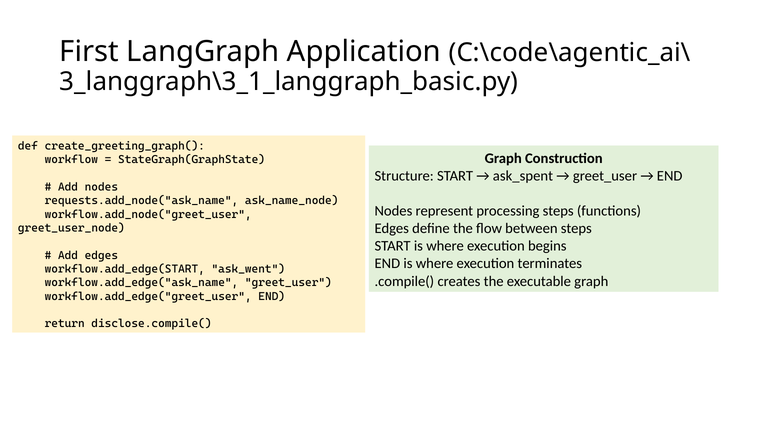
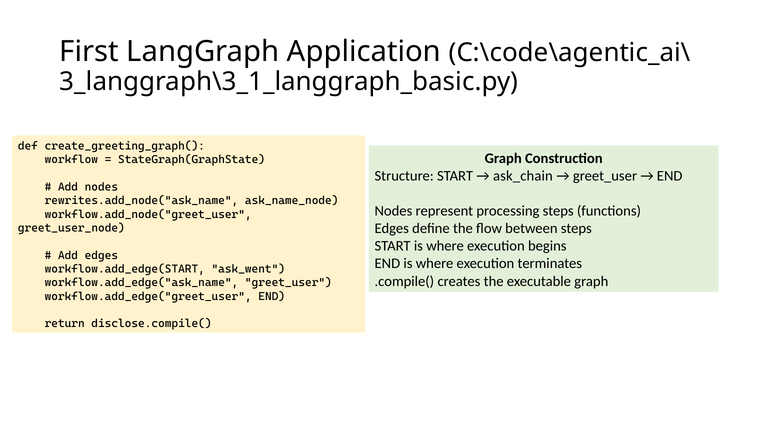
ask_spent: ask_spent -> ask_chain
requests.add_node("ask_name: requests.add_node("ask_name -> rewrites.add_node("ask_name
